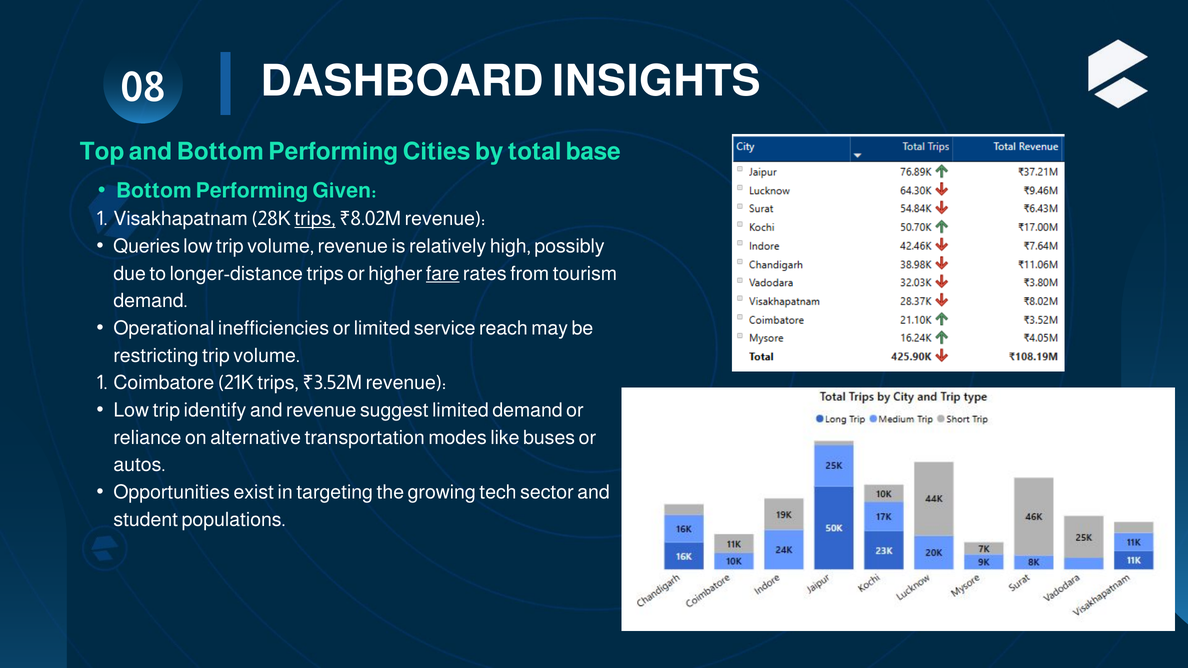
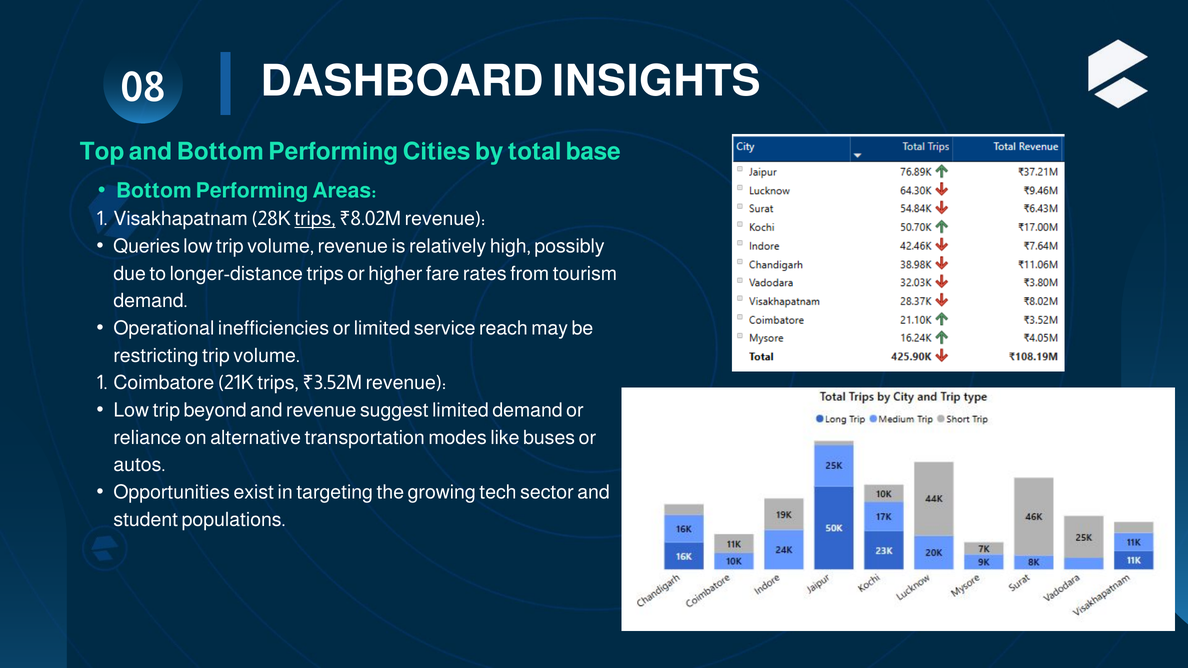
Given: Given -> Areas
fare underline: present -> none
identify: identify -> beyond
